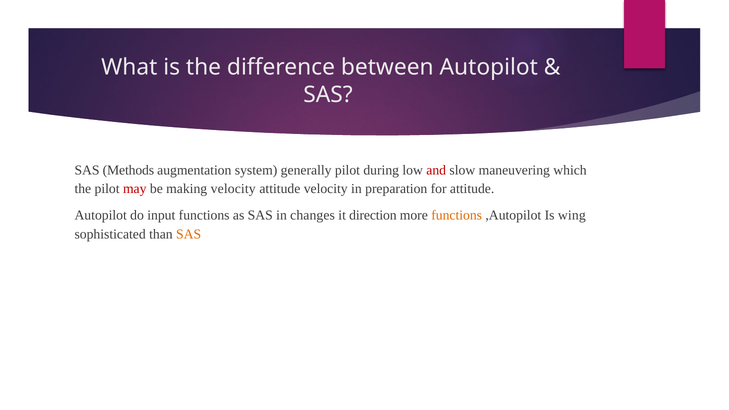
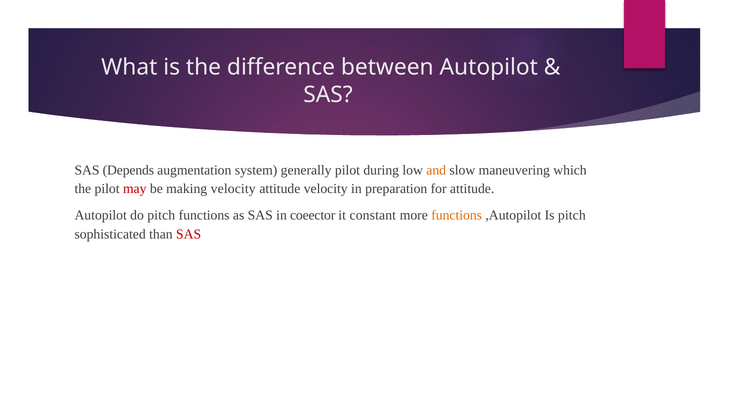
Methods: Methods -> Depends
and colour: red -> orange
do input: input -> pitch
changes: changes -> coeector
direction: direction -> constant
Is wing: wing -> pitch
SAS at (189, 234) colour: orange -> red
